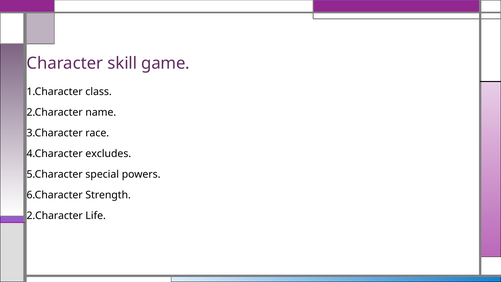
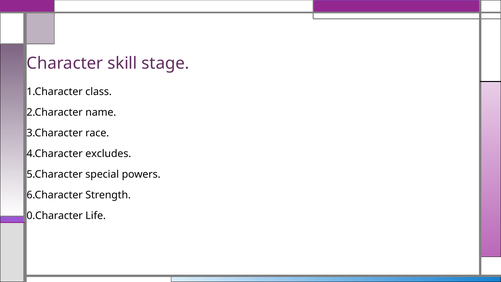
game: game -> stage
2.Character at (55, 216): 2.Character -> 0.Character
